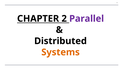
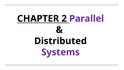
Systems colour: orange -> purple
